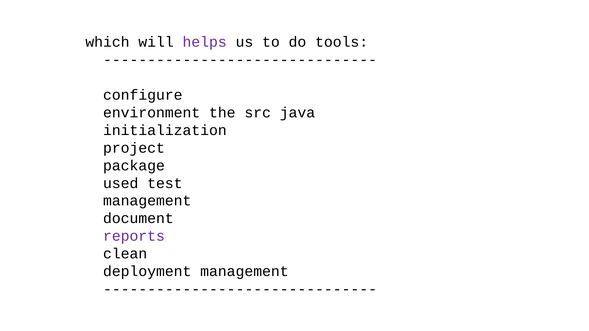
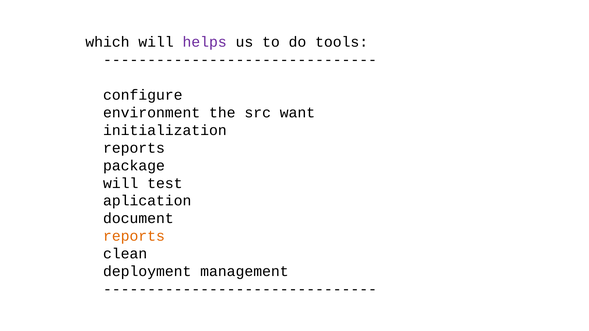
java: java -> want
project at (134, 148): project -> reports
used at (121, 183): used -> will
management at (147, 201): management -> aplication
reports at (134, 236) colour: purple -> orange
